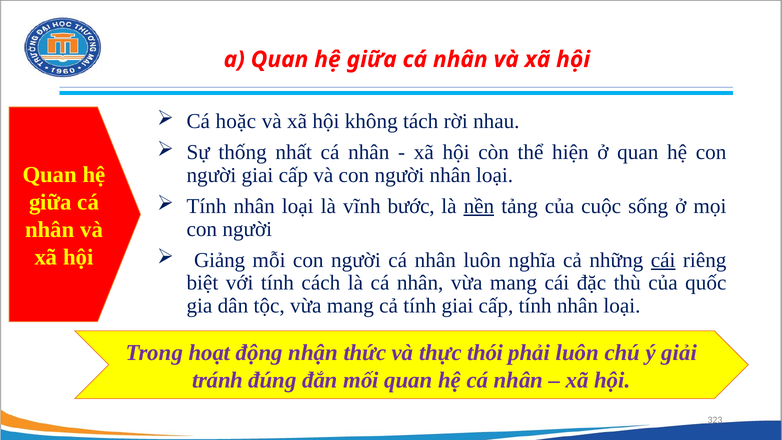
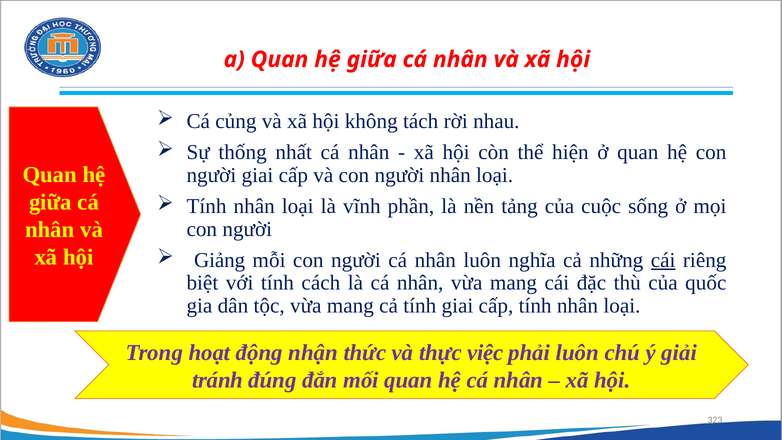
hoặc: hoặc -> củng
bước: bước -> phần
nền underline: present -> none
thói: thói -> việc
